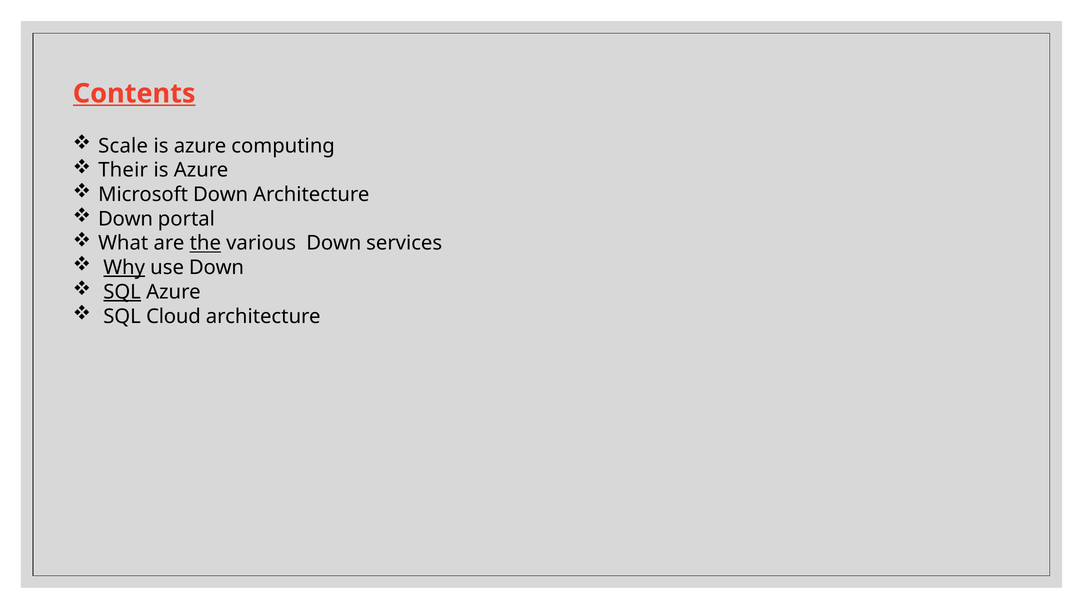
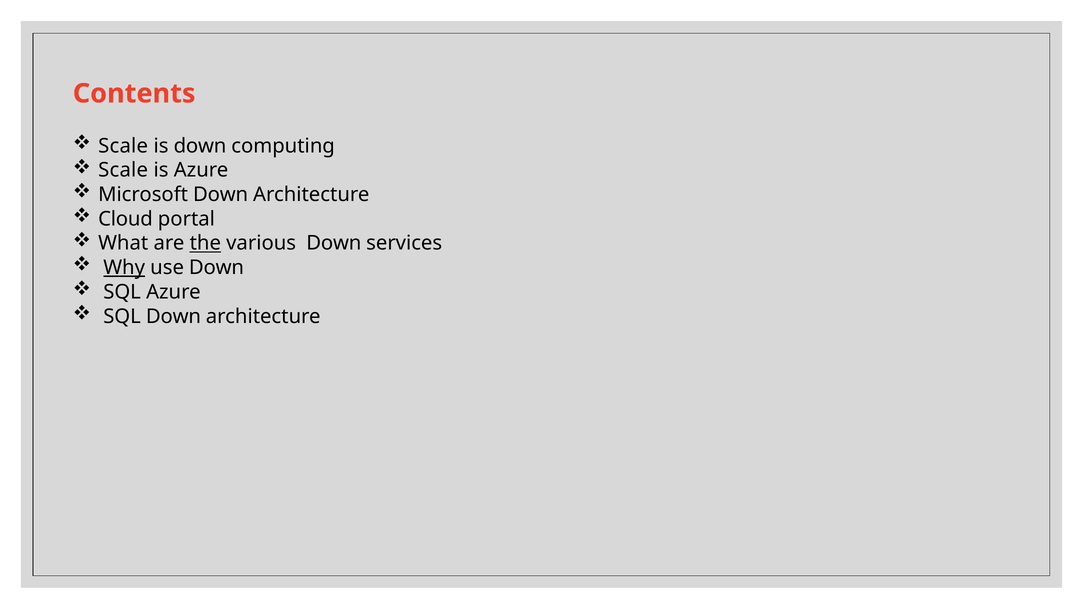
Contents underline: present -> none
azure at (200, 146): azure -> down
Their at (123, 170): Their -> Scale
Down at (126, 219): Down -> Cloud
SQL at (122, 292) underline: present -> none
SQL Cloud: Cloud -> Down
